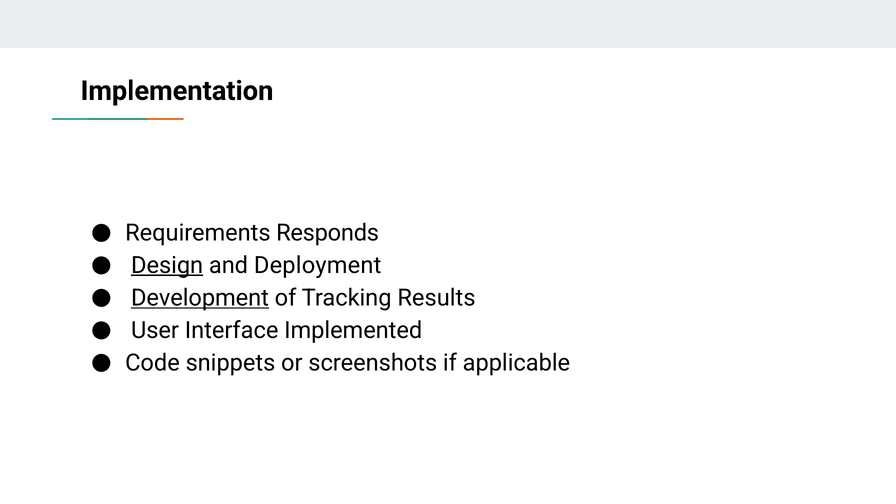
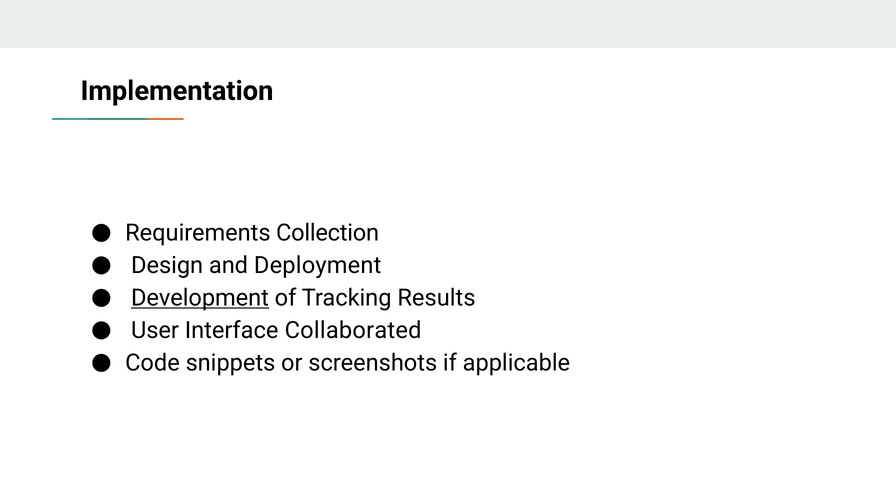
Responds: Responds -> Collection
Design underline: present -> none
Implemented: Implemented -> Collaborated
